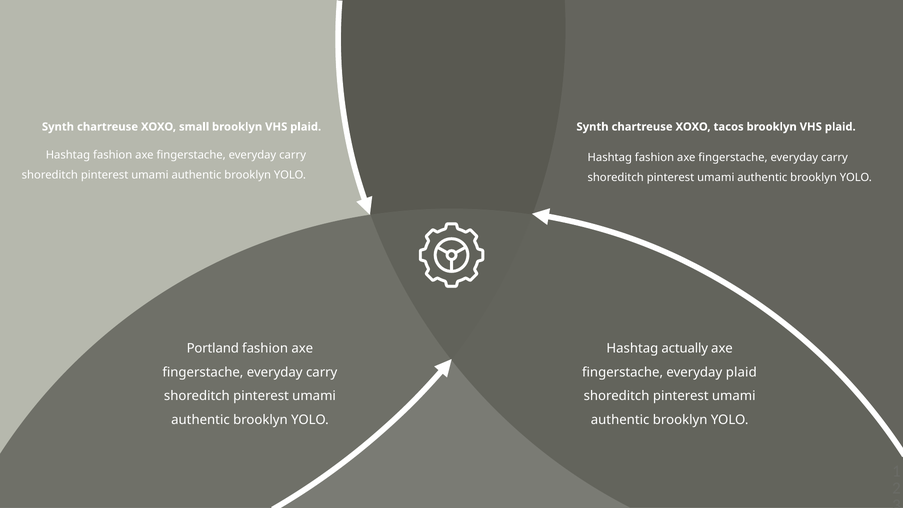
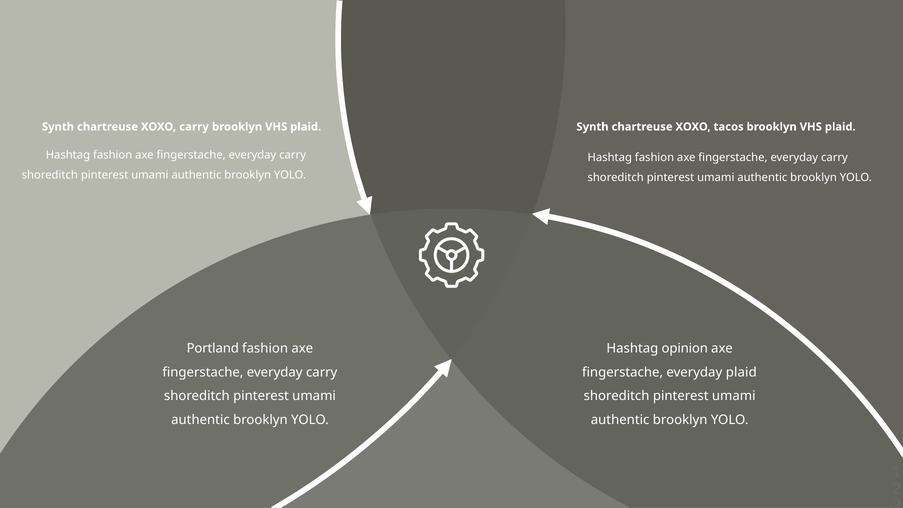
XOXO small: small -> carry
actually: actually -> opinion
